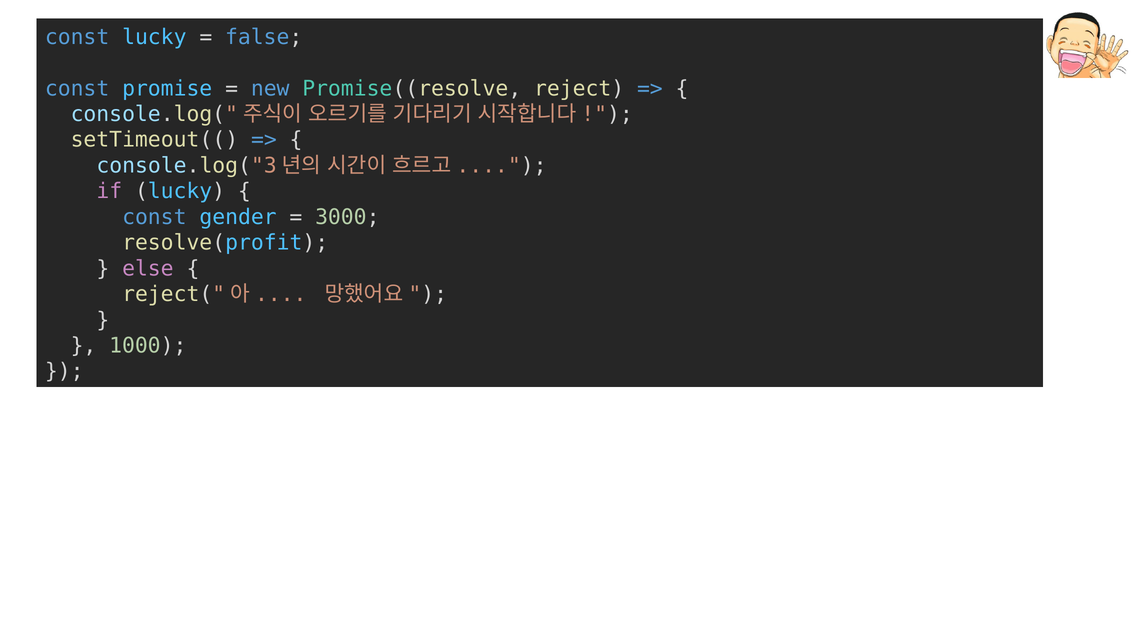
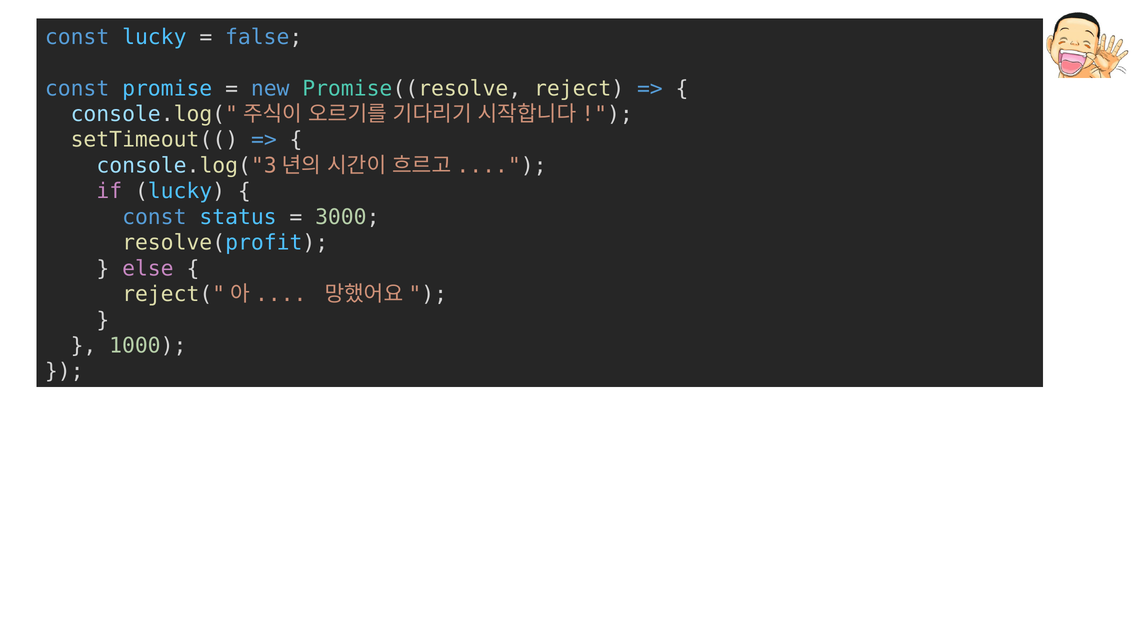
gender: gender -> status
